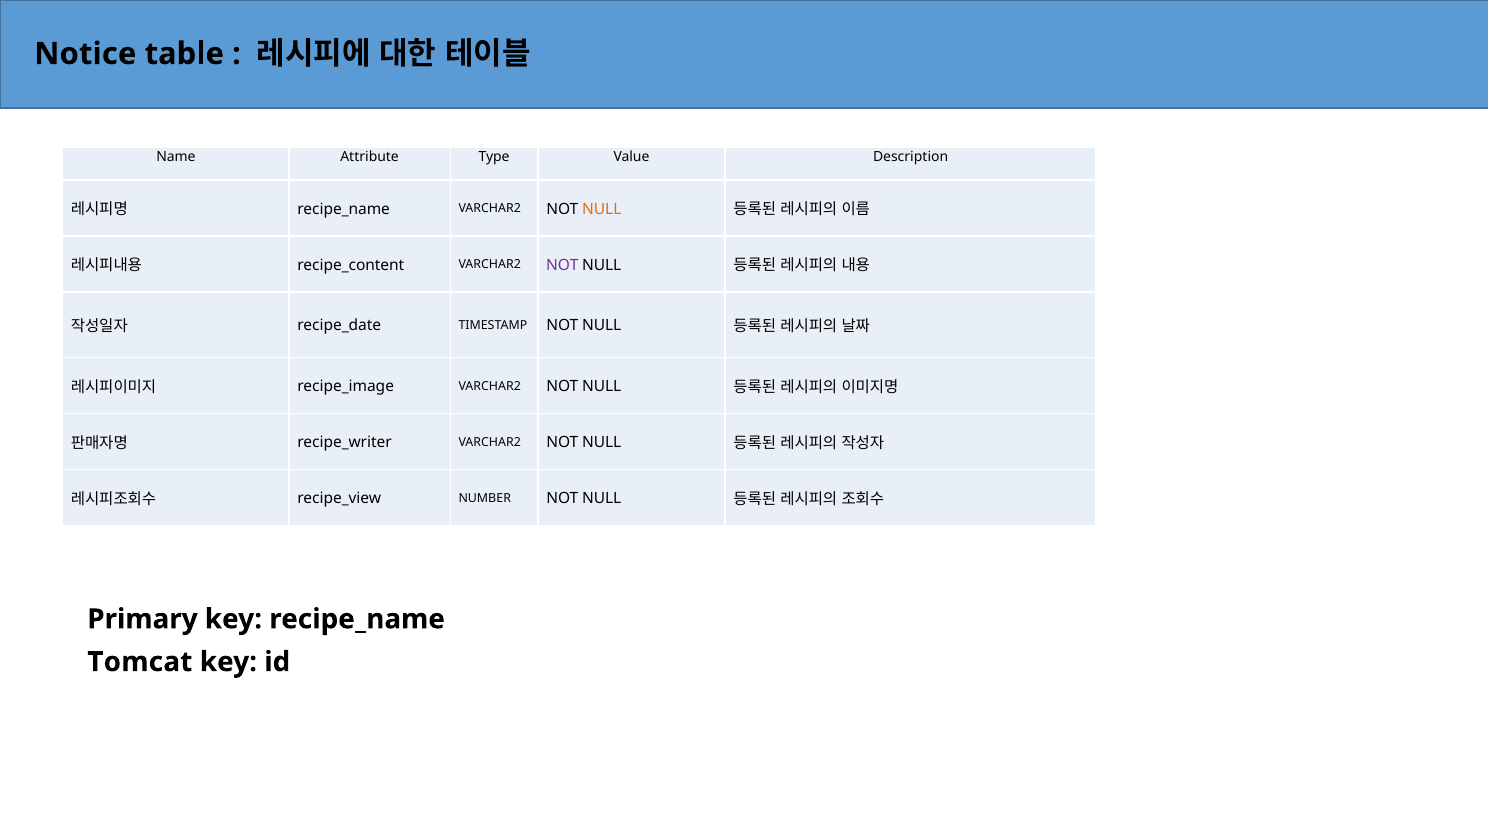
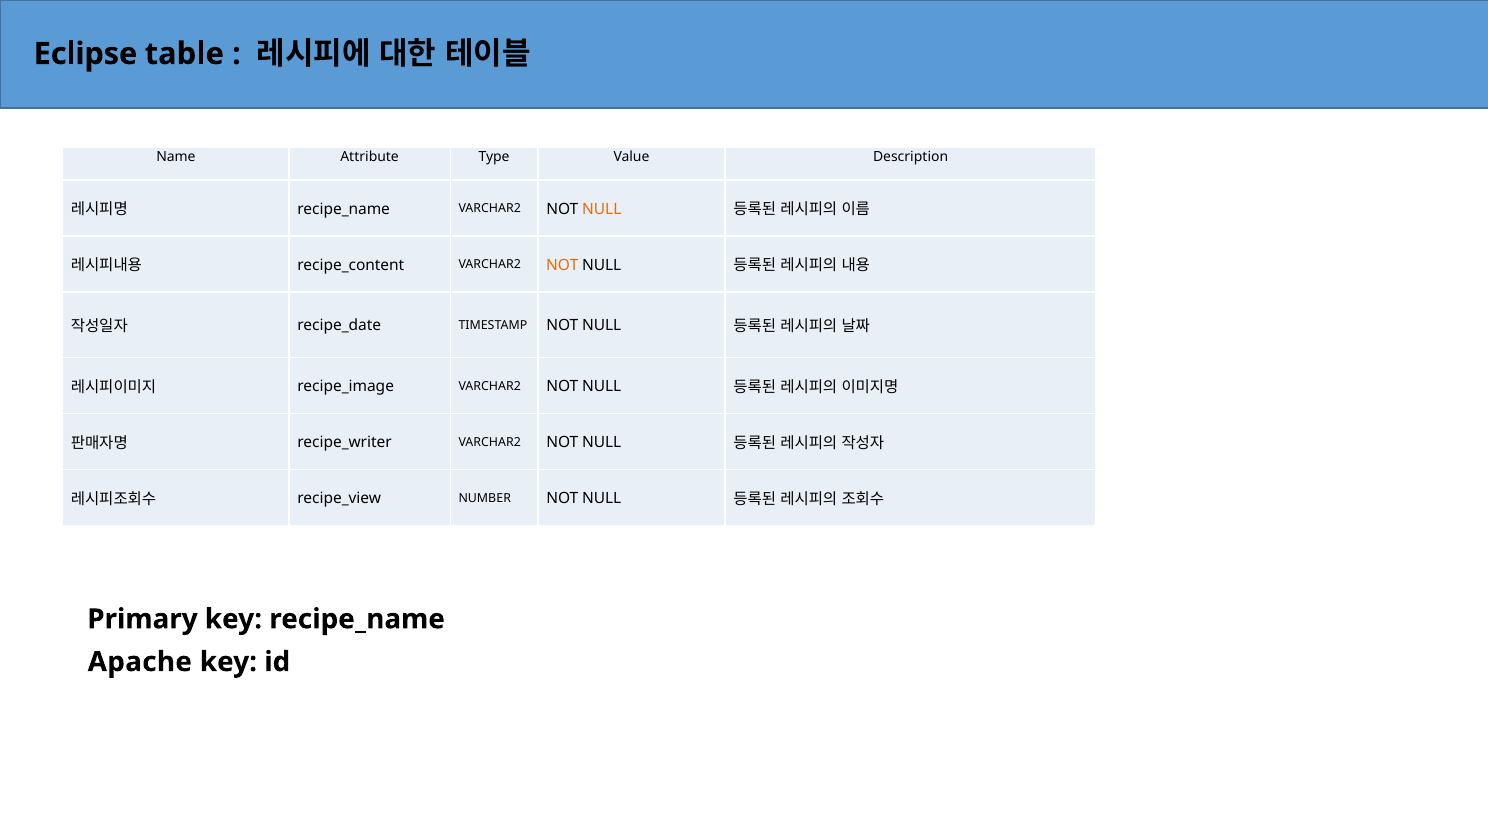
Notice: Notice -> Eclipse
NOT at (562, 265) colour: purple -> orange
Tomcat: Tomcat -> Apache
